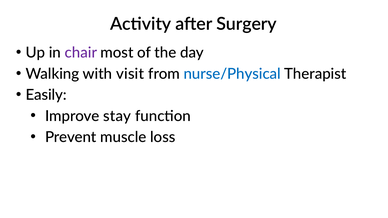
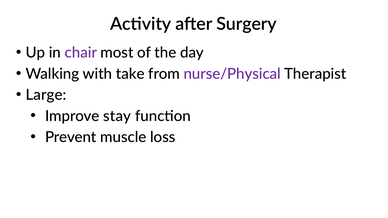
visit: visit -> take
nurse/Physical colour: blue -> purple
Easily: Easily -> Large
